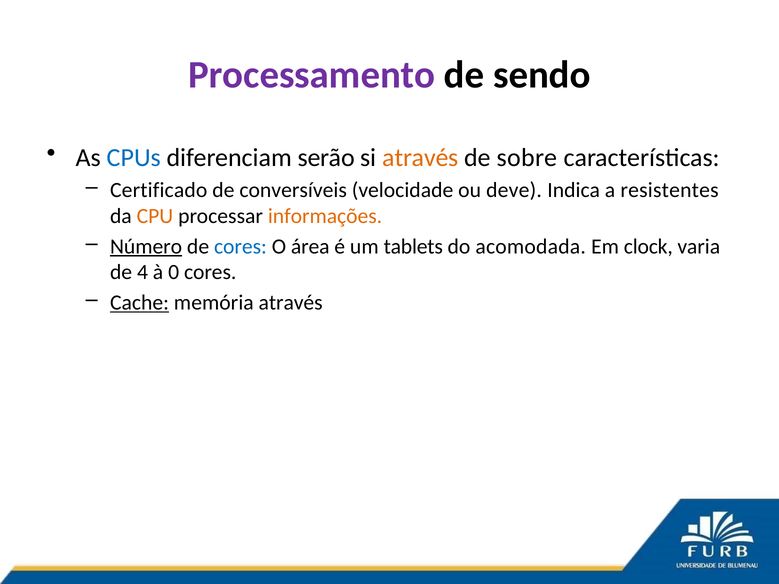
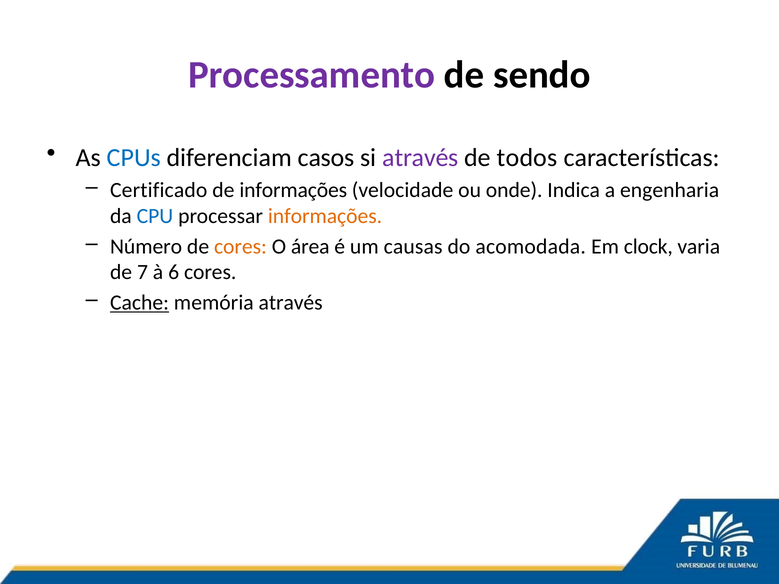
serão: serão -> casos
através at (420, 158) colour: orange -> purple
sobre: sobre -> todos
de conversíveis: conversíveis -> informações
deve: deve -> onde
resistentes: resistentes -> engenharia
CPU colour: orange -> blue
Número underline: present -> none
cores at (240, 246) colour: blue -> orange
tablets: tablets -> causas
4: 4 -> 7
0: 0 -> 6
